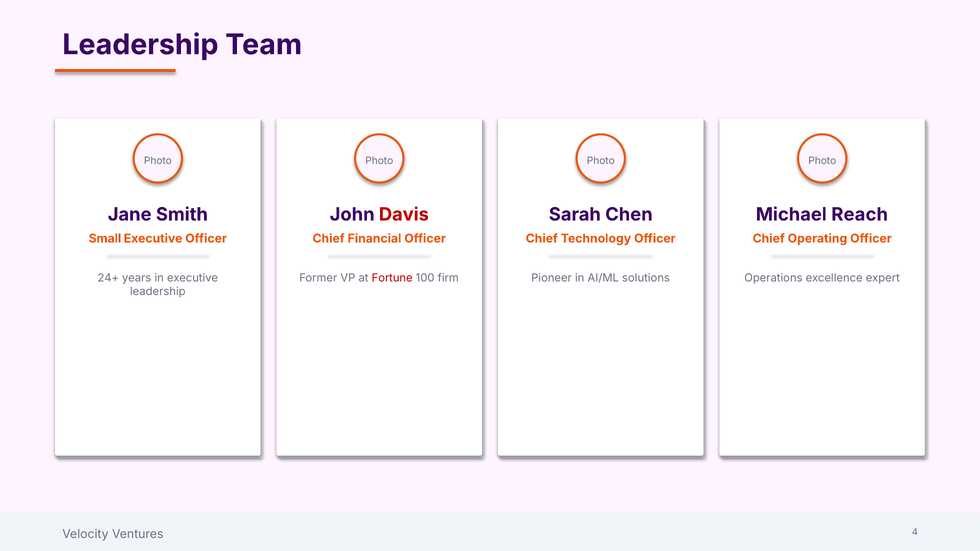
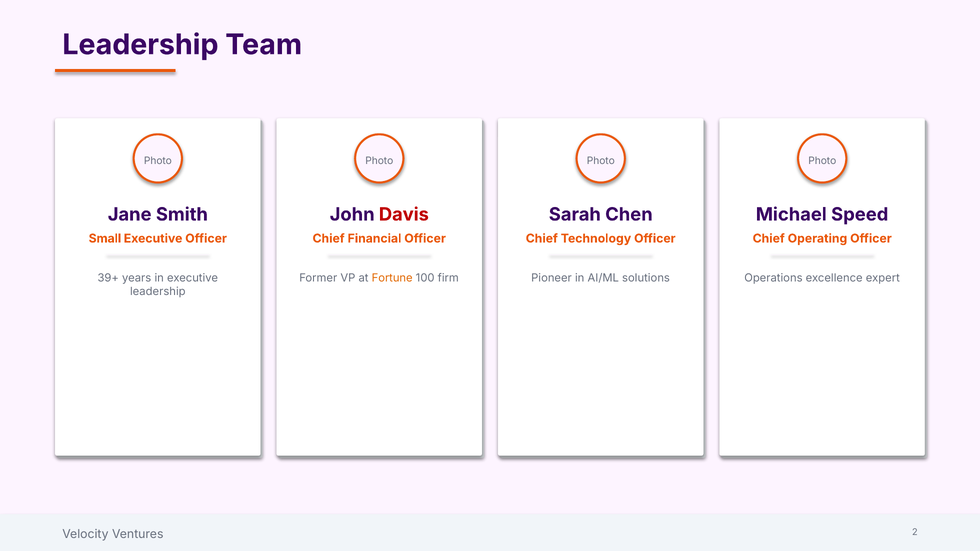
Reach: Reach -> Speed
24+: 24+ -> 39+
Fortune colour: red -> orange
4: 4 -> 2
